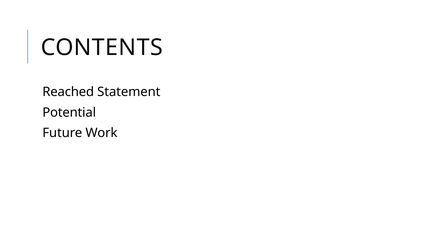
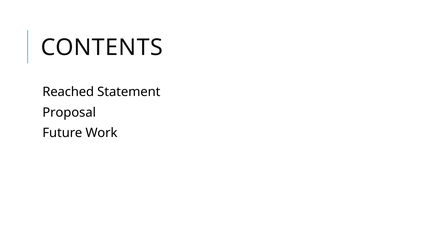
Potential: Potential -> Proposal
